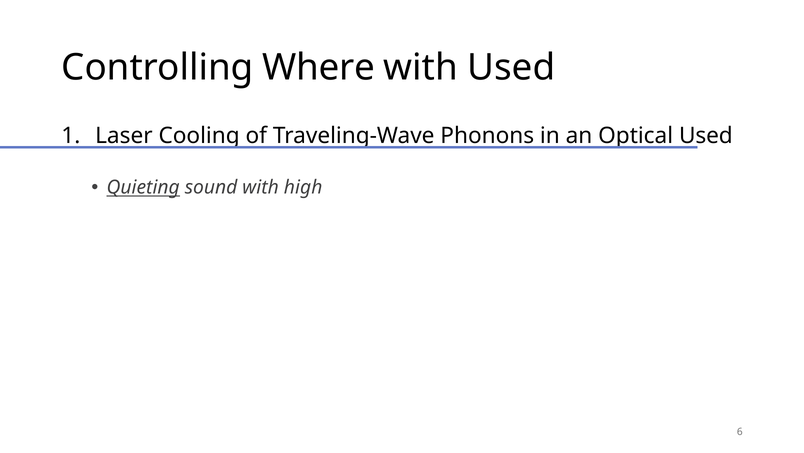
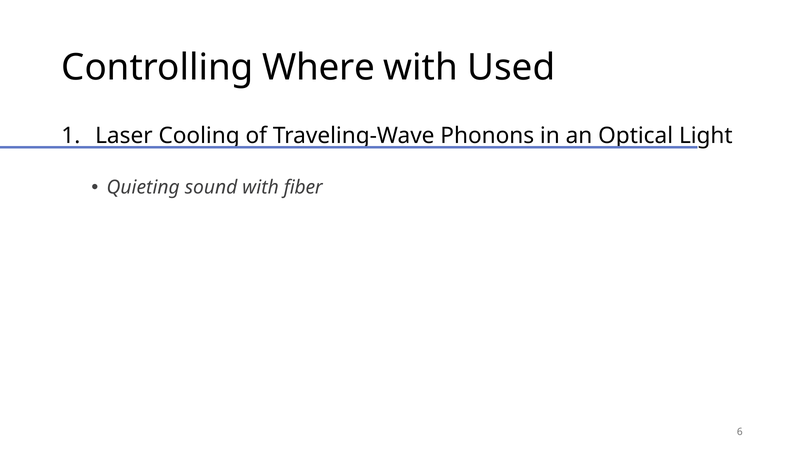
Used at (706, 135): Used -> Light
Quieting underline: present -> none
high: high -> fiber
